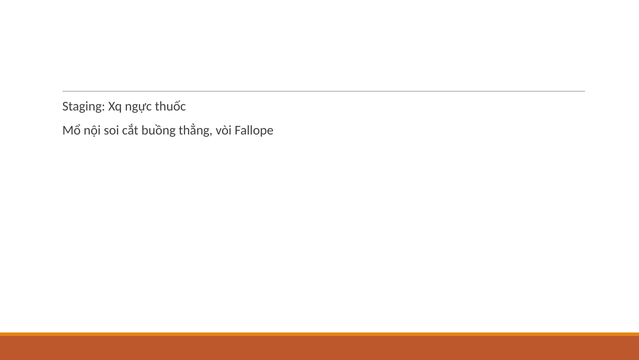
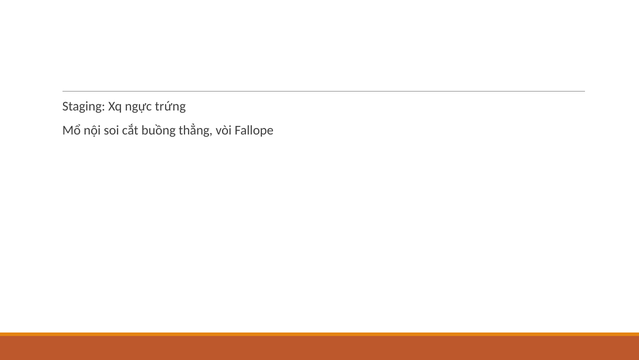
thuốc: thuốc -> trứng
